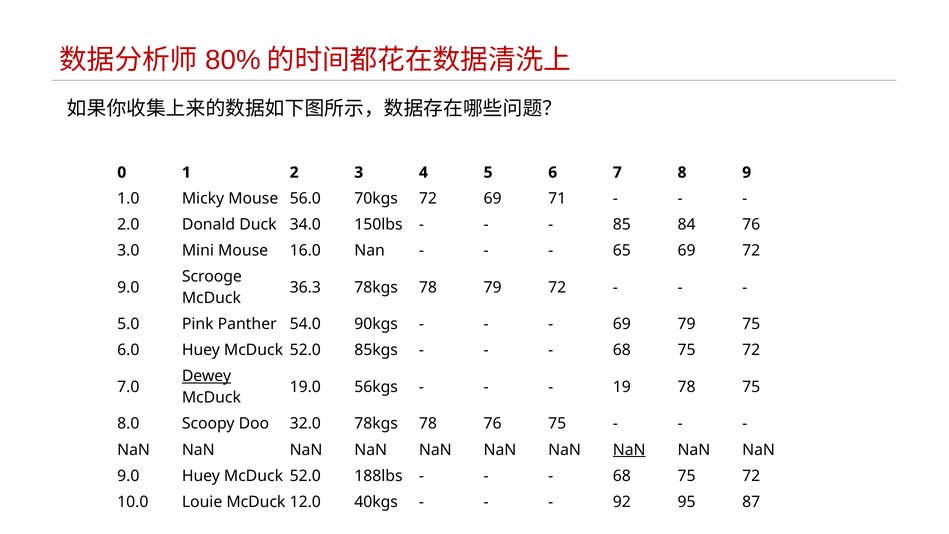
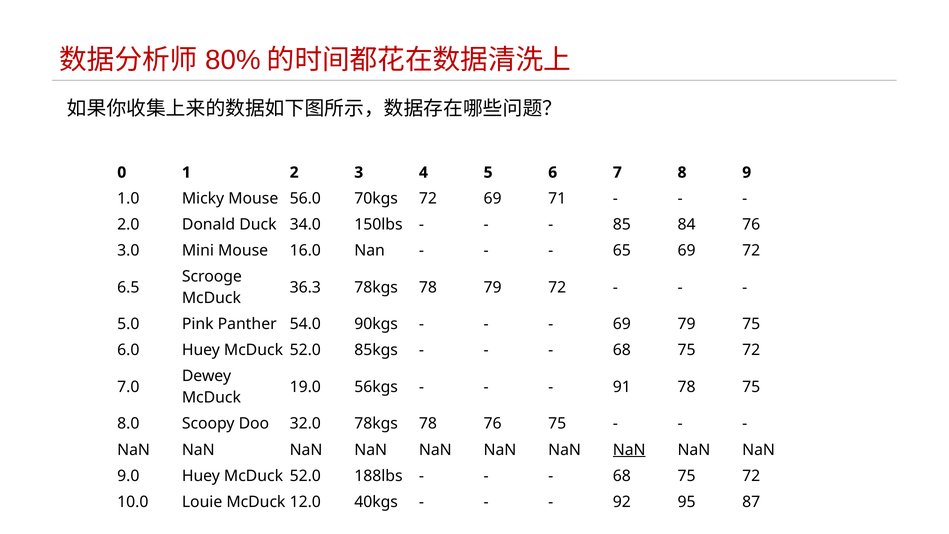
9.0 at (128, 287): 9.0 -> 6.5
Dewey underline: present -> none
19: 19 -> 91
